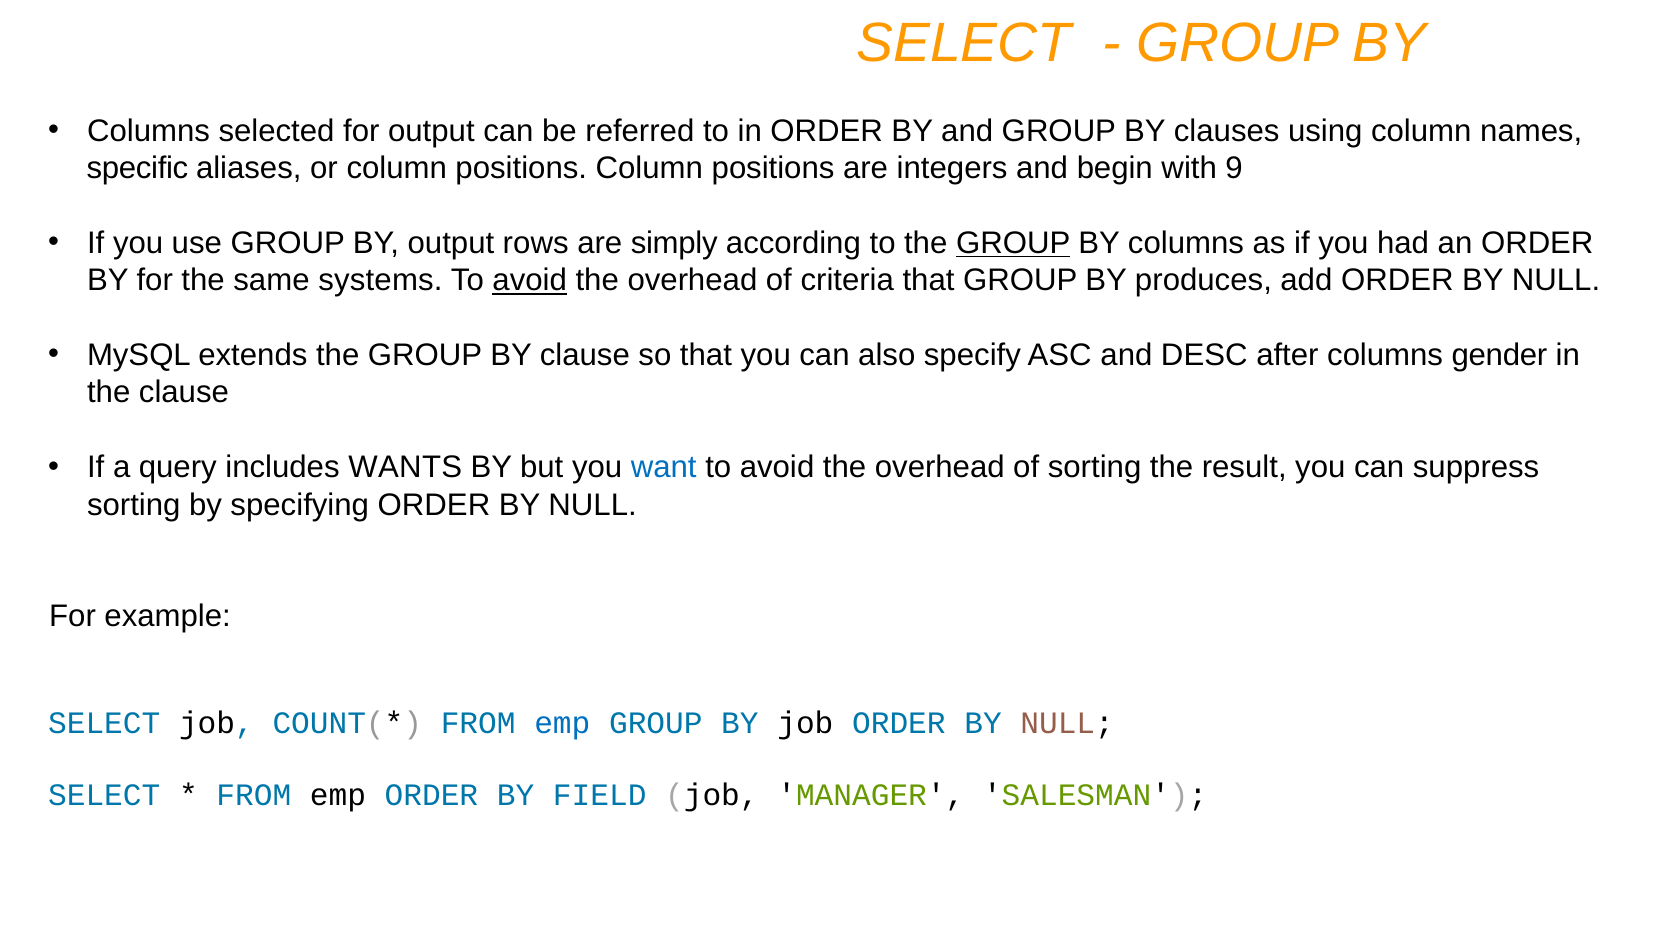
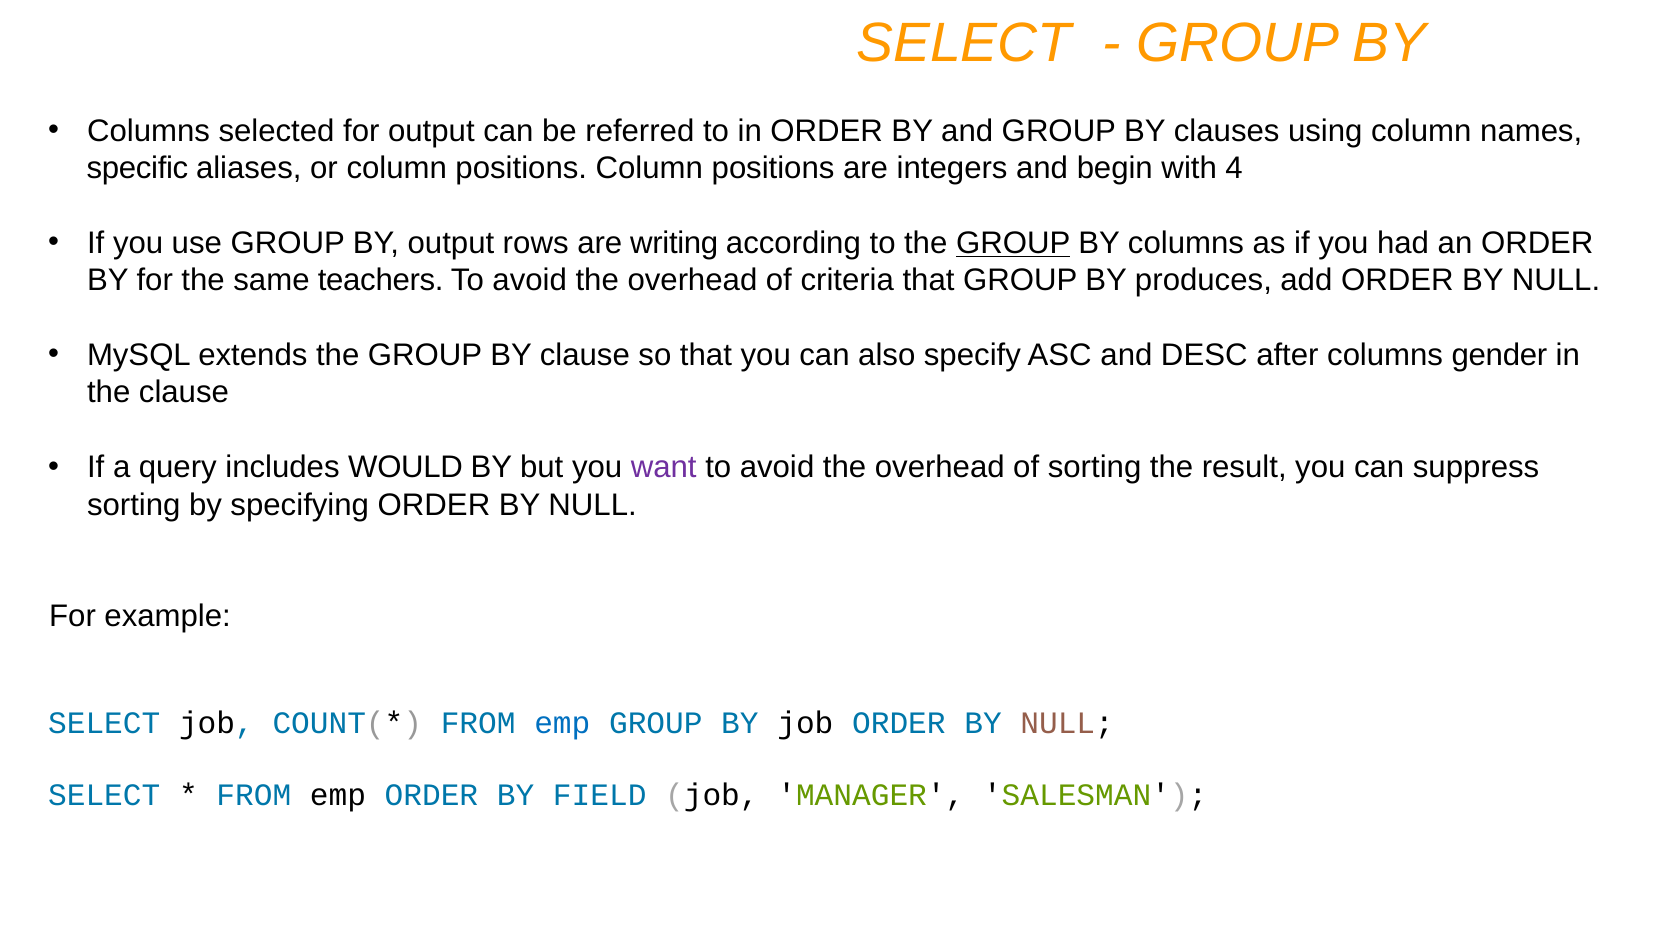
9: 9 -> 4
simply: simply -> writing
systems: systems -> teachers
avoid at (530, 280) underline: present -> none
WANTS: WANTS -> WOULD
want colour: blue -> purple
